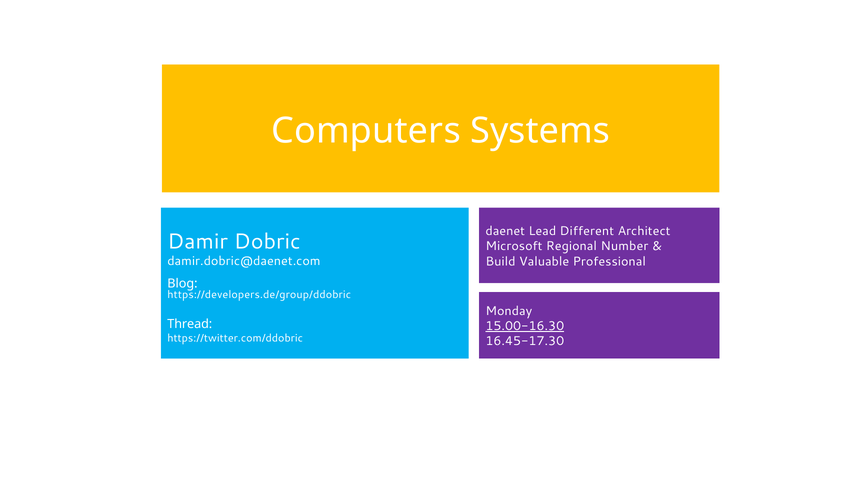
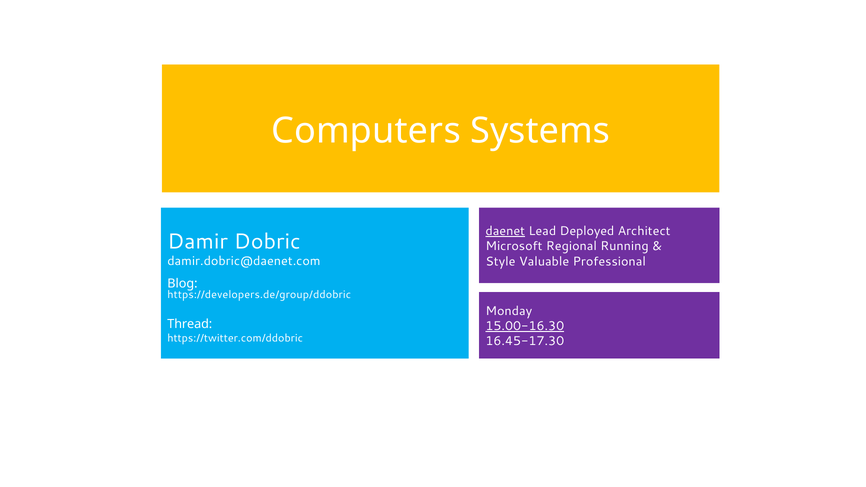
daenet underline: none -> present
Different: Different -> Deployed
Number: Number -> Running
Build: Build -> Style
